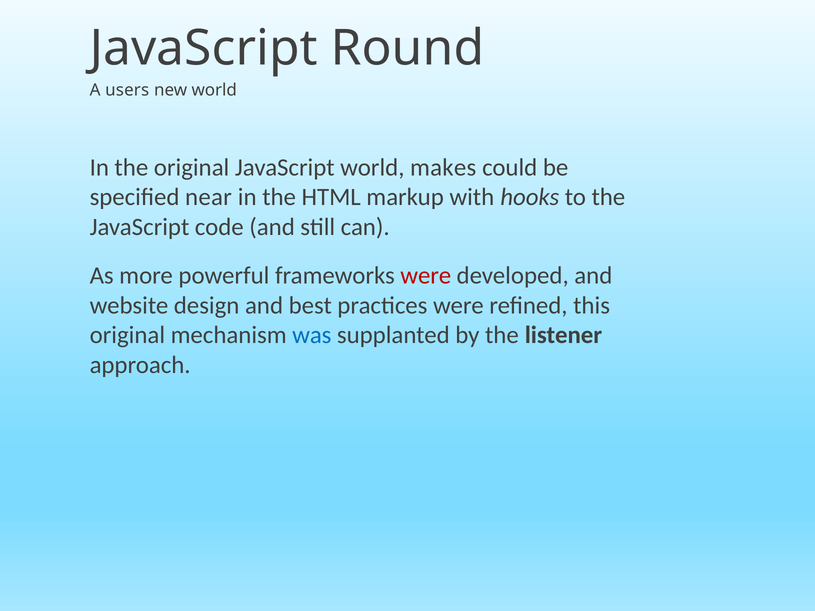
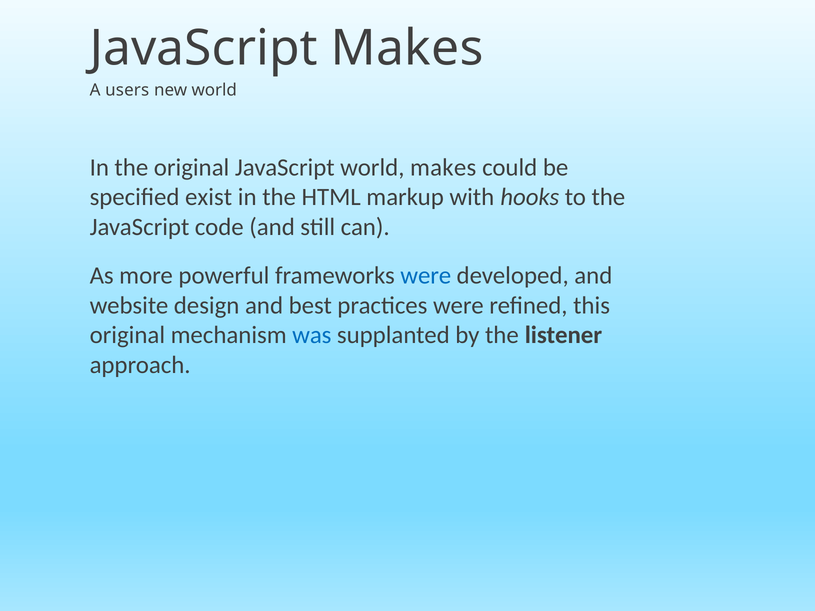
JavaScript Round: Round -> Makes
near: near -> exist
were at (426, 276) colour: red -> blue
